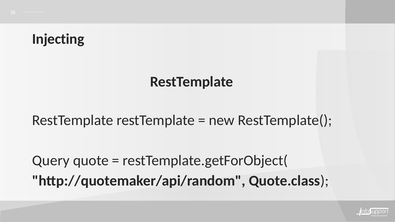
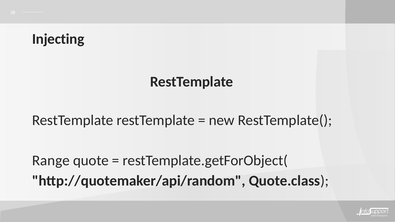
Query: Query -> Range
